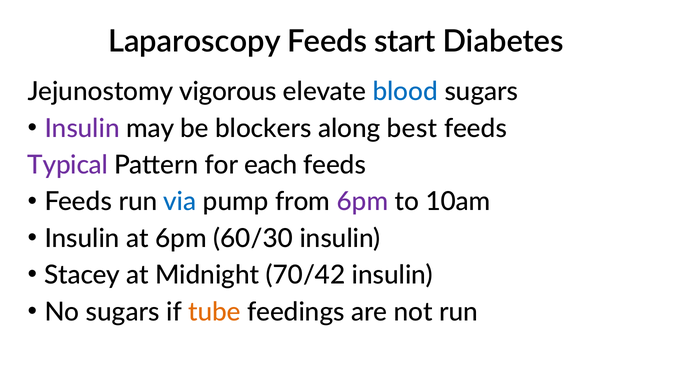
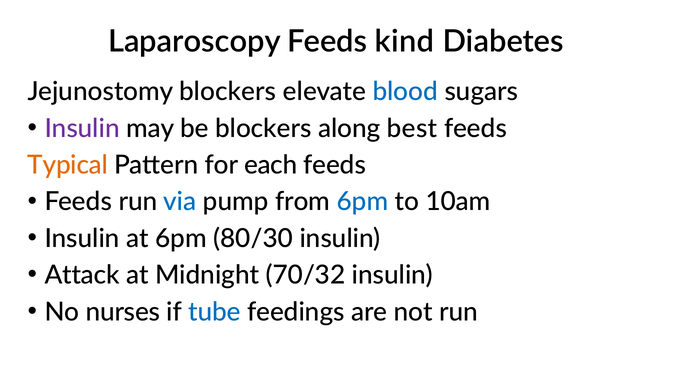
start: start -> kind
Jejunostomy vigorous: vigorous -> blockers
Typical colour: purple -> orange
6pm at (362, 202) colour: purple -> blue
60/30: 60/30 -> 80/30
Stacey: Stacey -> Attack
70/42: 70/42 -> 70/32
No sugars: sugars -> nurses
tube colour: orange -> blue
